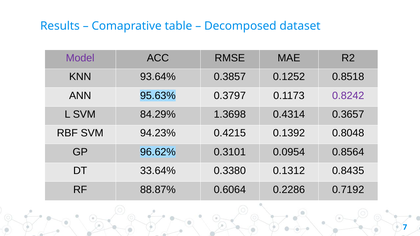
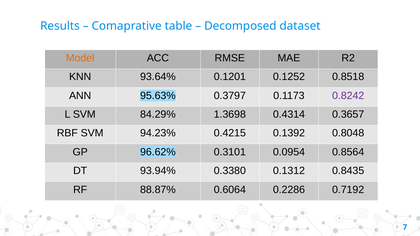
Model colour: purple -> orange
0.3857: 0.3857 -> 0.1201
33.64%: 33.64% -> 93.94%
